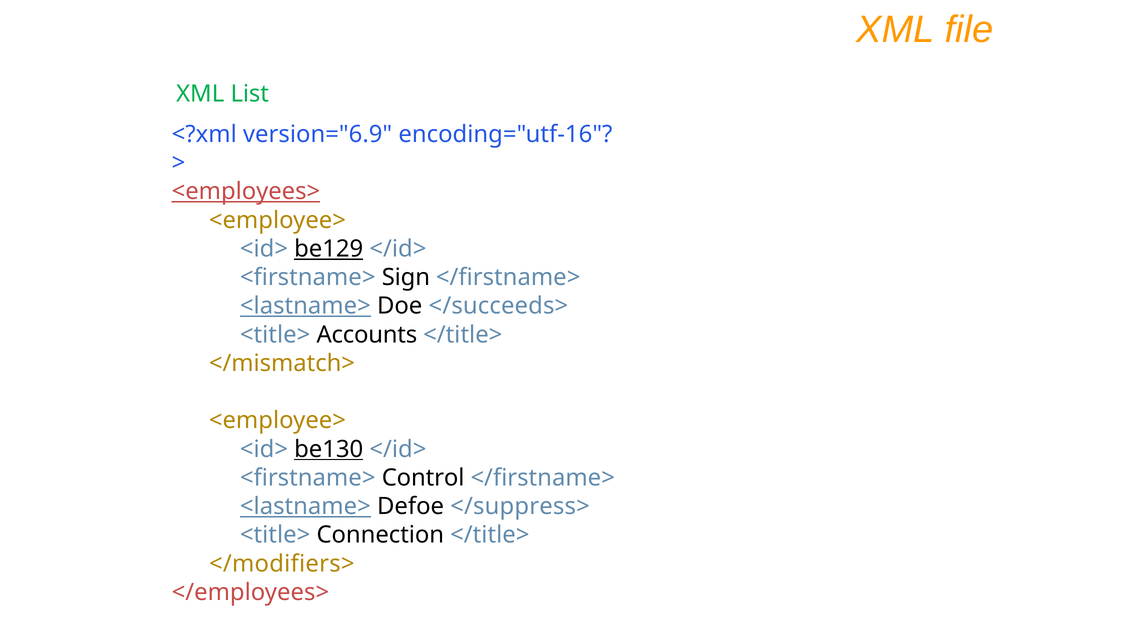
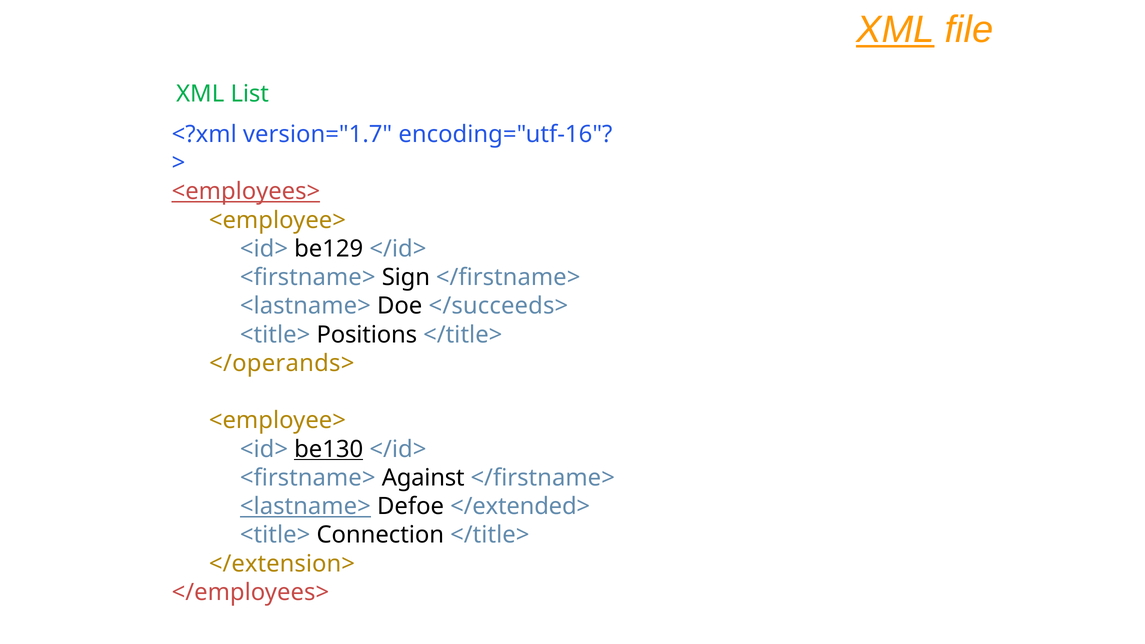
XML at (895, 30) underline: none -> present
version="6.9: version="6.9 -> version="1.7
be129 underline: present -> none
<lastname> at (305, 306) underline: present -> none
Accounts: Accounts -> Positions
</mismatch>: </mismatch> -> </operands>
Control: Control -> Against
</suppress>: </suppress> -> </extended>
</modifiers>: </modifiers> -> </extension>
